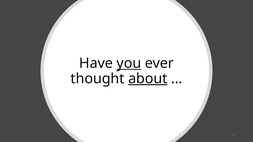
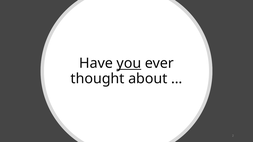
about underline: present -> none
